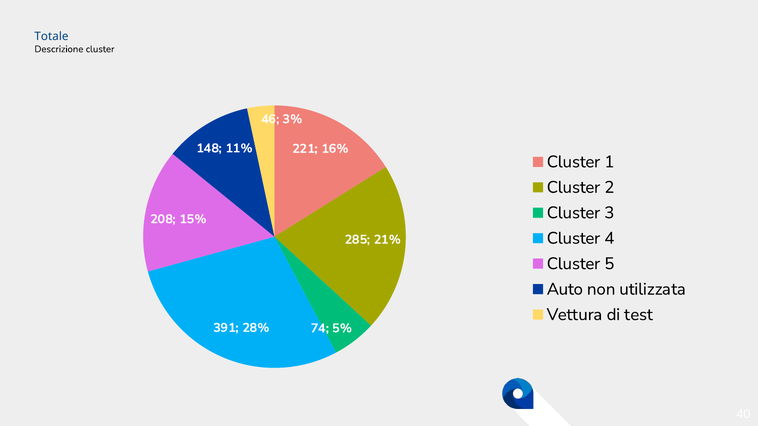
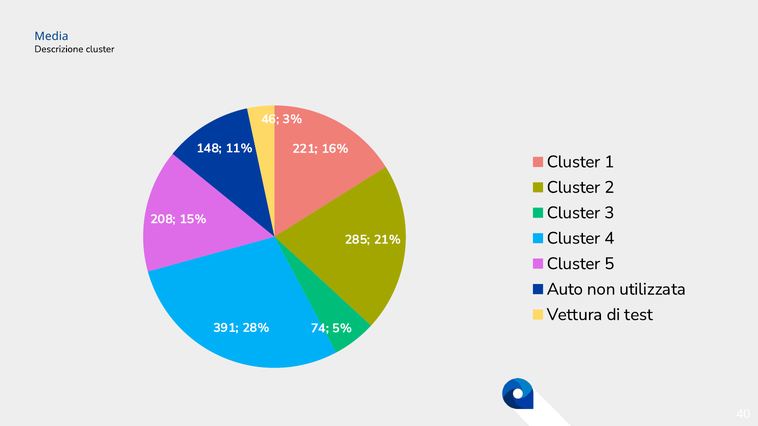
Totale: Totale -> Media
